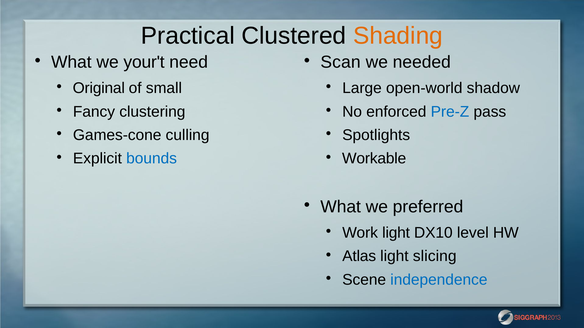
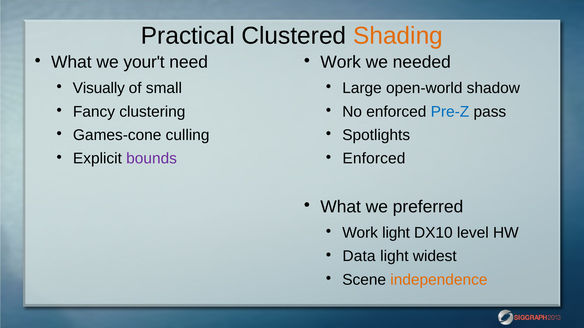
Scan at (341, 62): Scan -> Work
Original: Original -> Visually
bounds colour: blue -> purple
Workable at (374, 159): Workable -> Enforced
Atlas: Atlas -> Data
slicing: slicing -> widest
independence colour: blue -> orange
